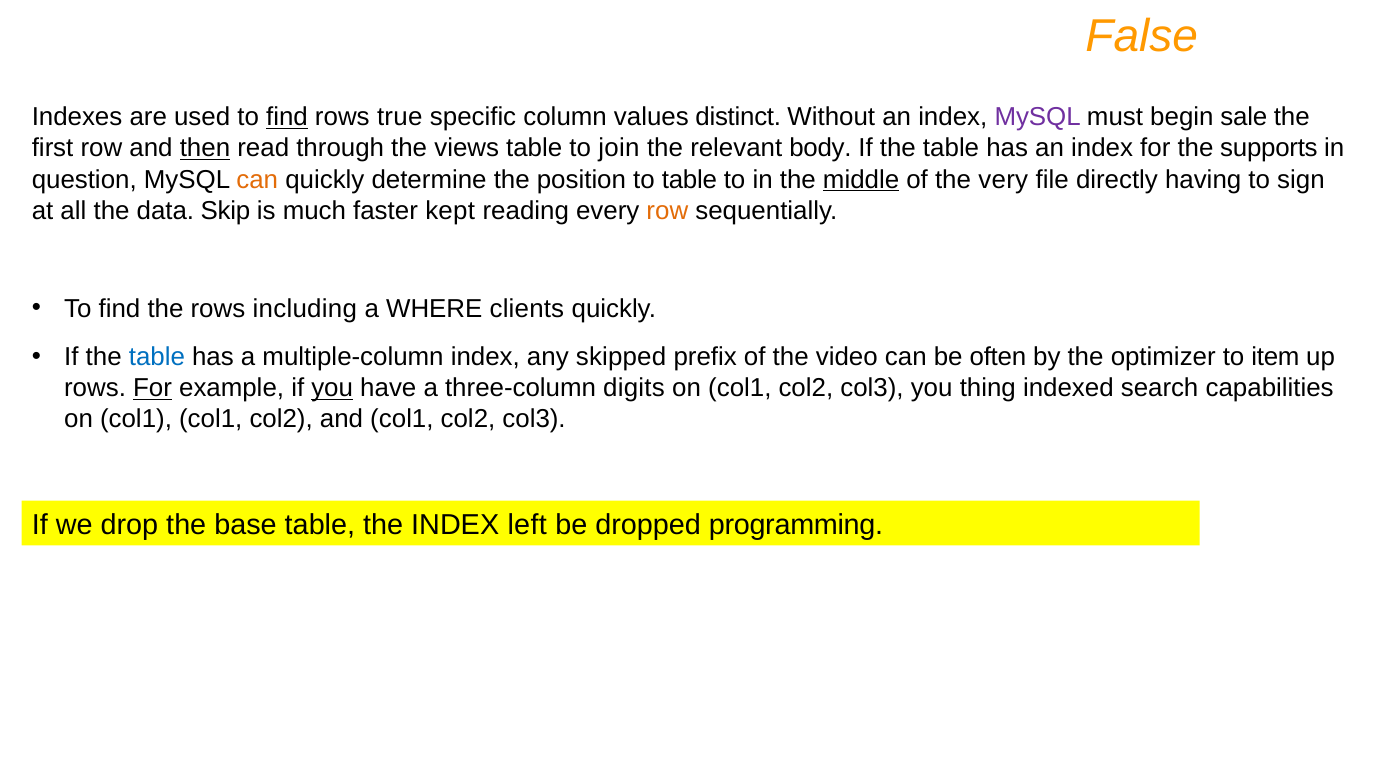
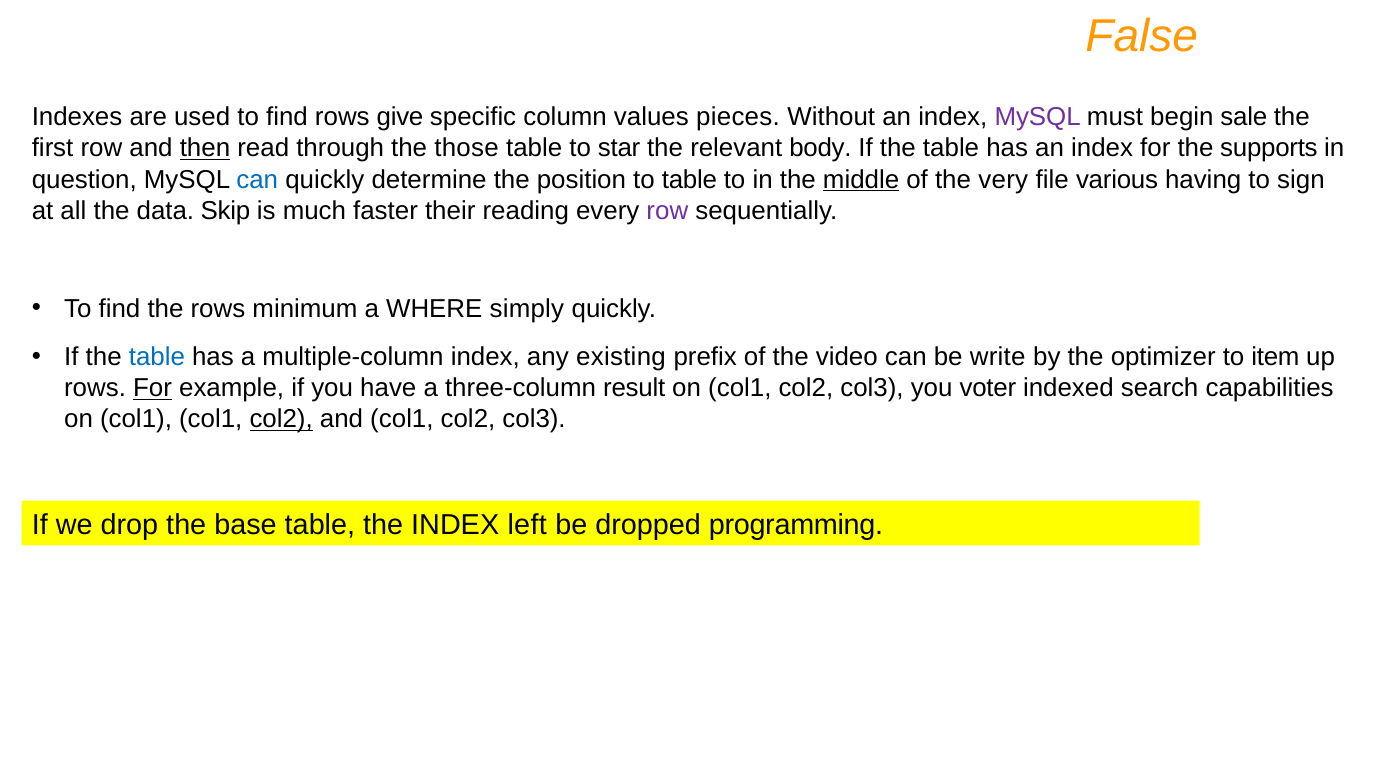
find at (287, 117) underline: present -> none
true: true -> give
distinct: distinct -> pieces
views: views -> those
join: join -> star
can at (257, 179) colour: orange -> blue
directly: directly -> various
kept: kept -> their
row at (667, 211) colour: orange -> purple
including: including -> minimum
clients: clients -> simply
skipped: skipped -> existing
often: often -> write
you at (332, 388) underline: present -> none
digits: digits -> result
thing: thing -> voter
col2 at (281, 419) underline: none -> present
